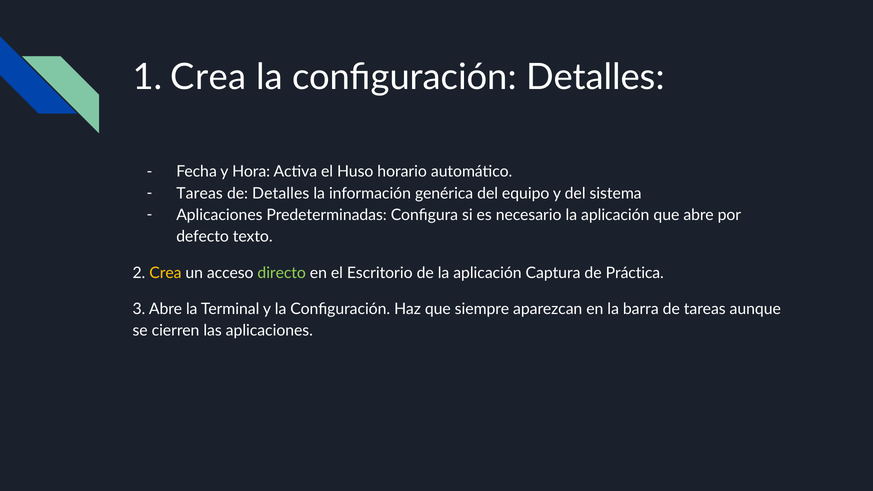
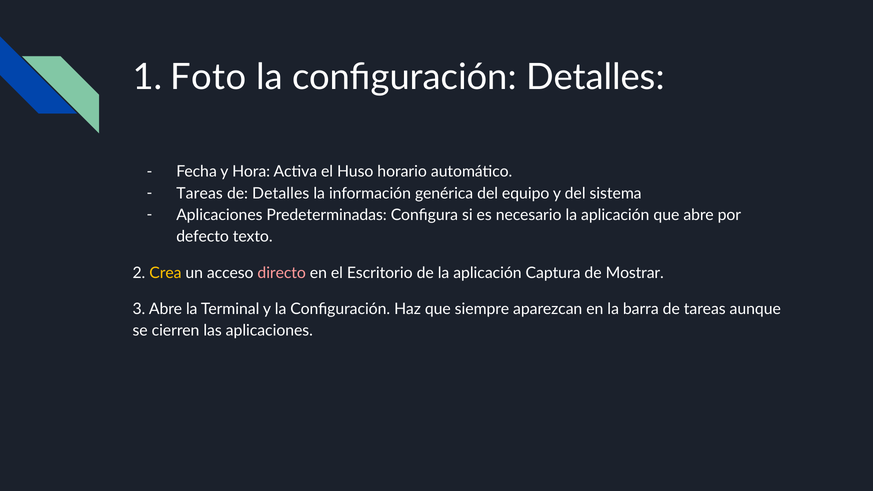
1 Crea: Crea -> Foto
directo colour: light green -> pink
Práctica: Práctica -> Mostrar
